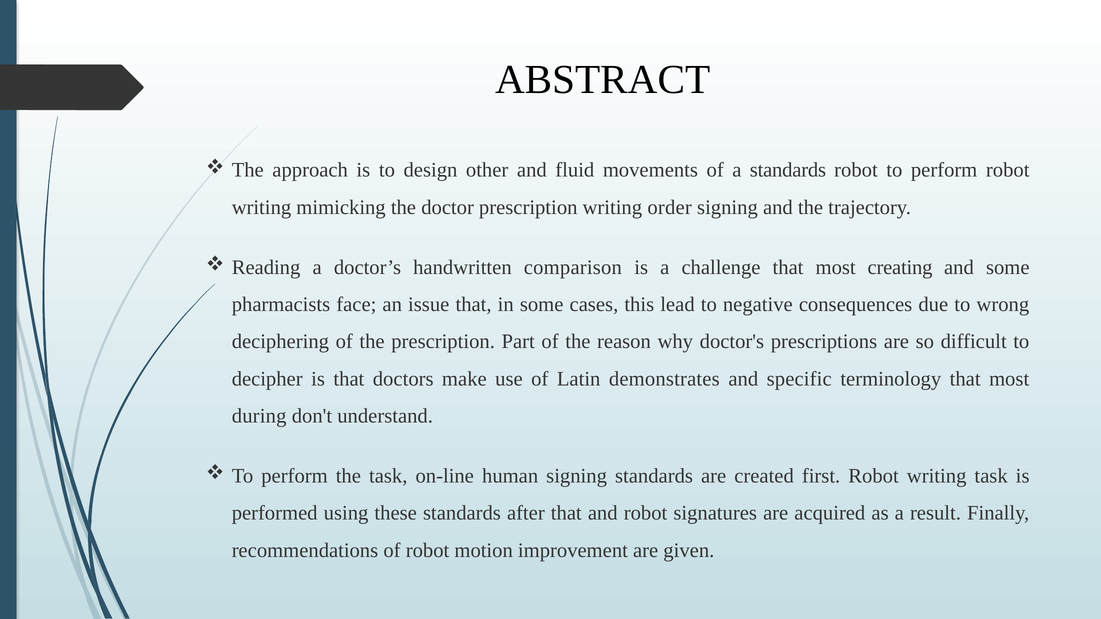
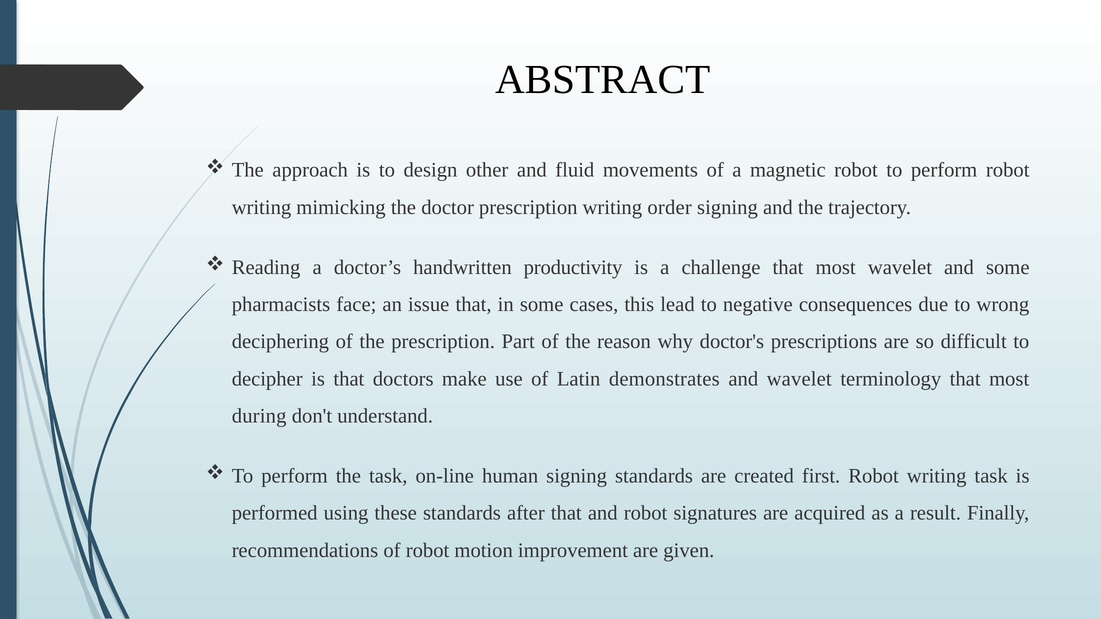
a standards: standards -> magnetic
comparison: comparison -> productivity
most creating: creating -> wavelet
and specific: specific -> wavelet
